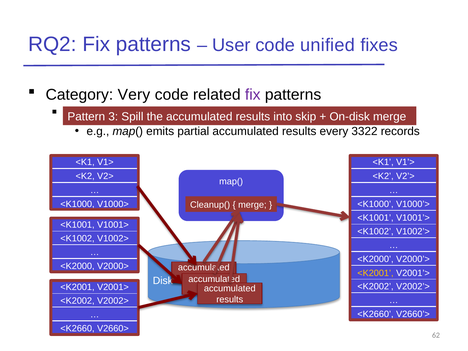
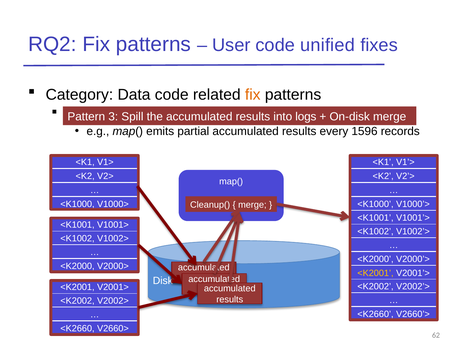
Very: Very -> Data
fix at (253, 95) colour: purple -> orange
skip: skip -> logs
3322: 3322 -> 1596
